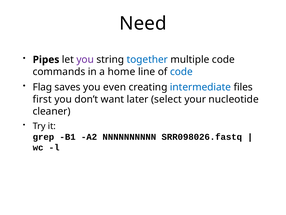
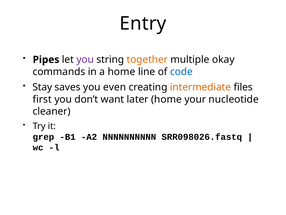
Need: Need -> Entry
together colour: blue -> orange
multiple code: code -> okay
Flag: Flag -> Stay
intermediate colour: blue -> orange
later select: select -> home
